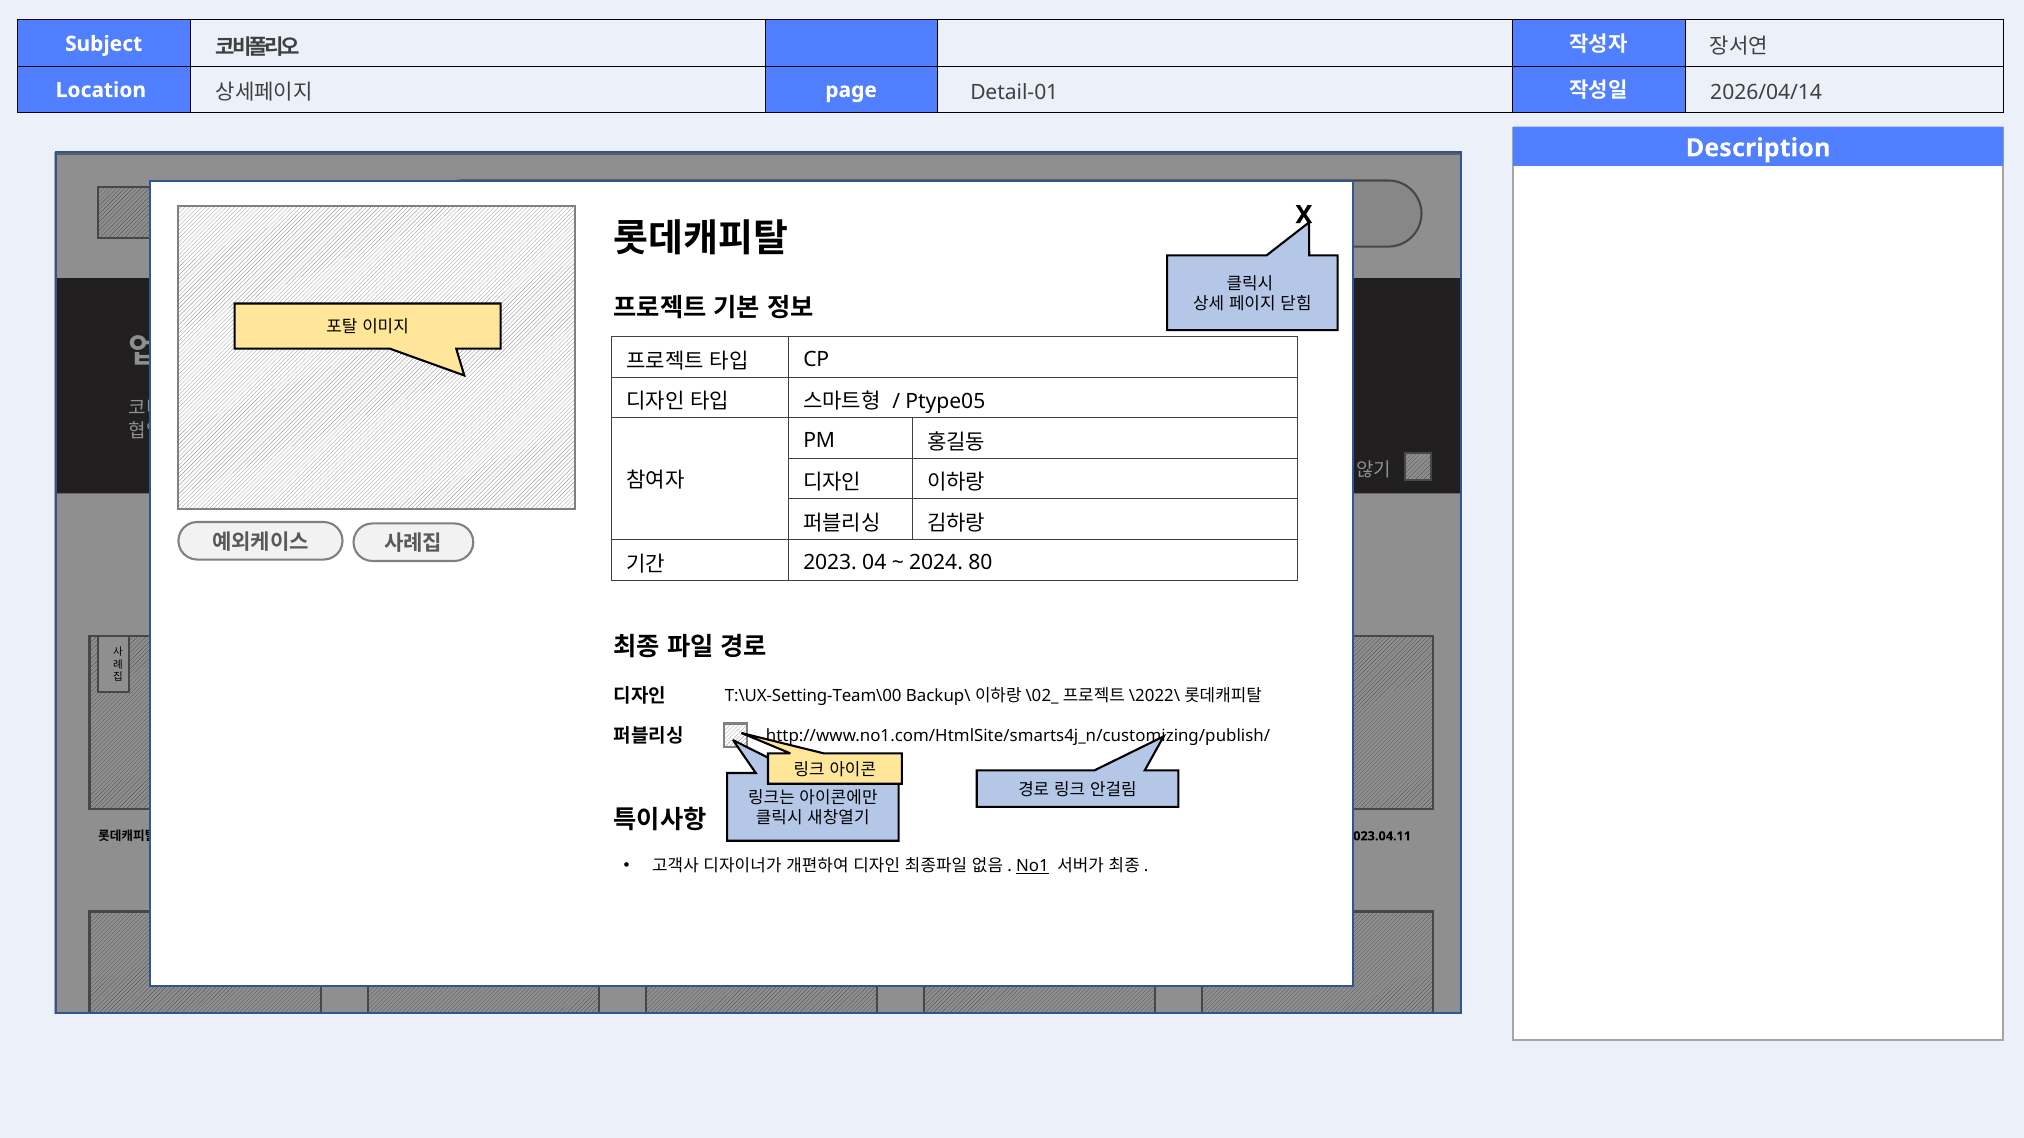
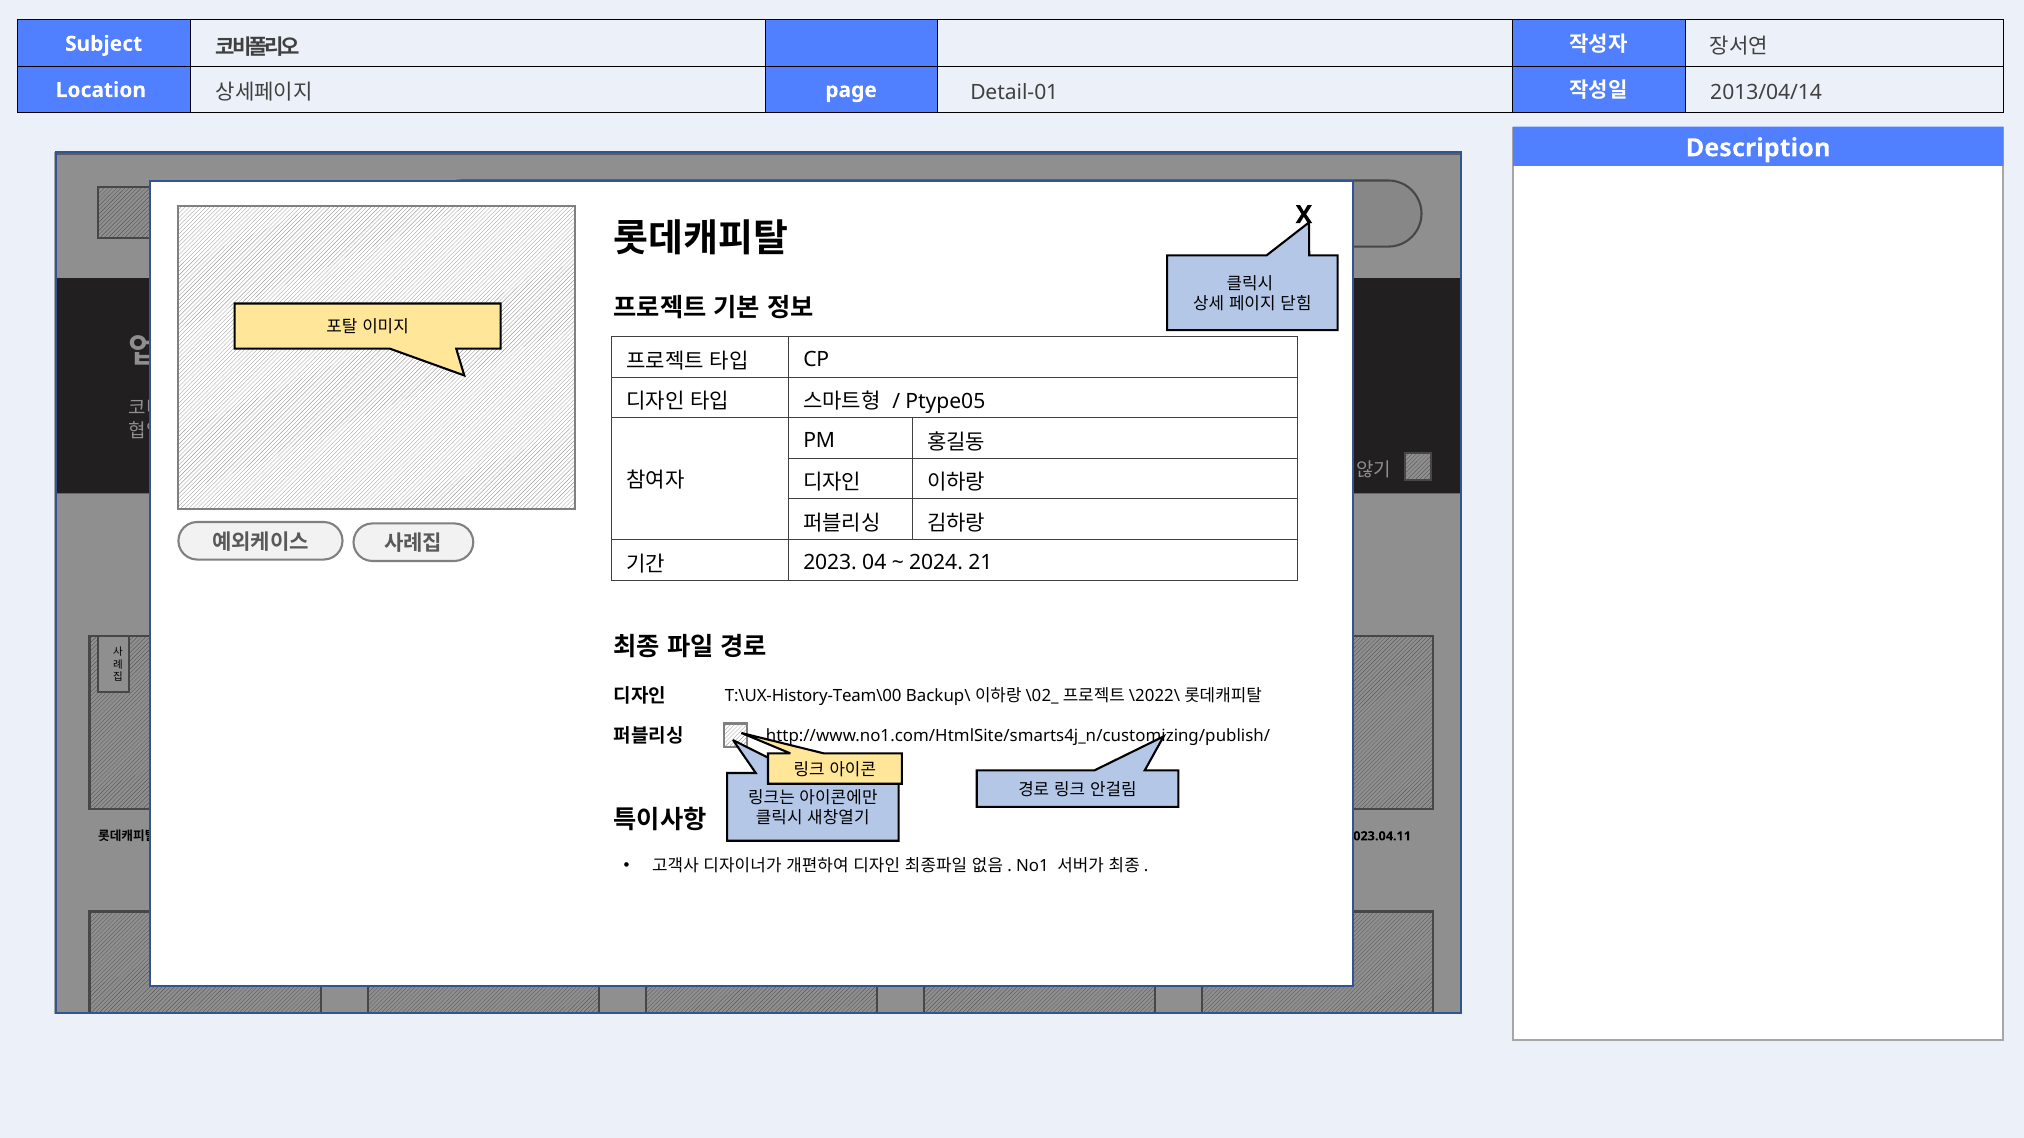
2026/04/14: 2026/04/14 -> 2013/04/14
80: 80 -> 21
T:\UX-Setting-Team\00: T:\UX-Setting-Team\00 -> T:\UX-History-Team\00
No1 underline: present -> none
